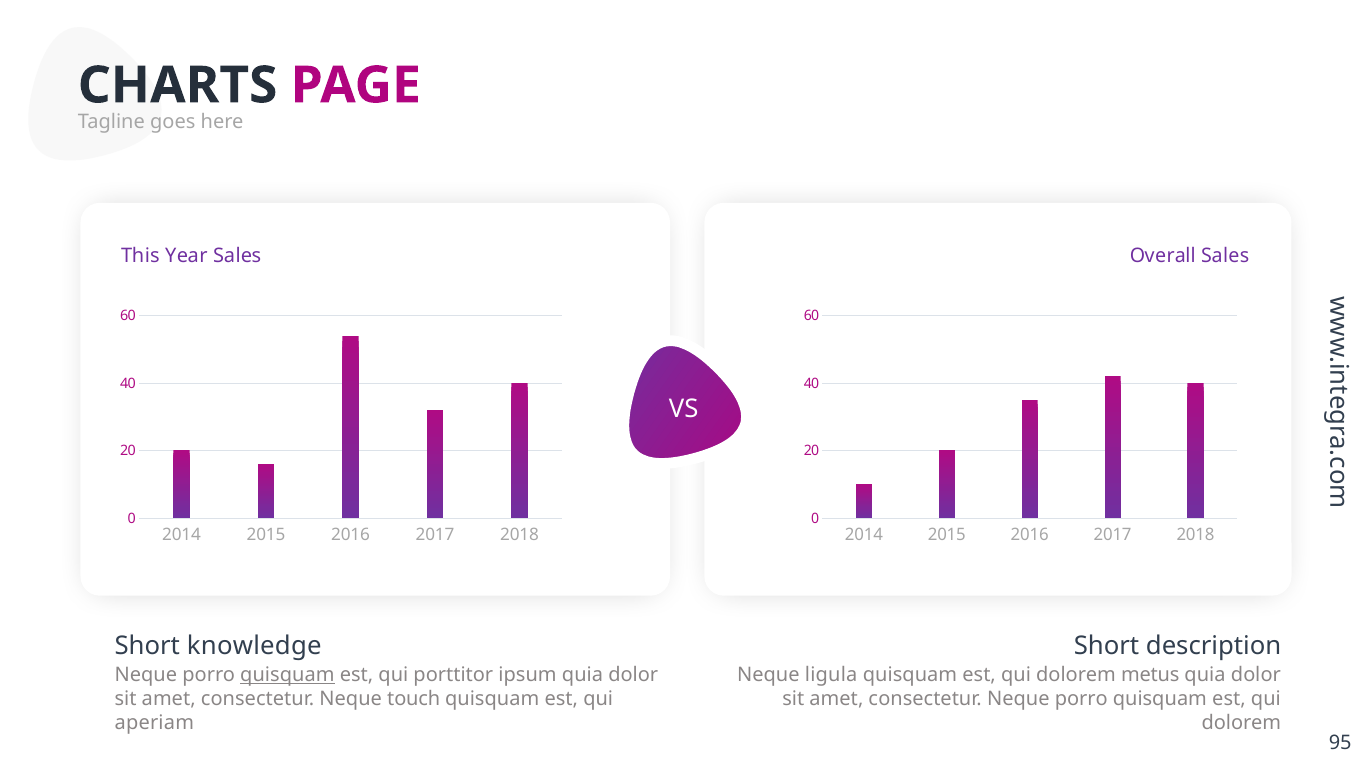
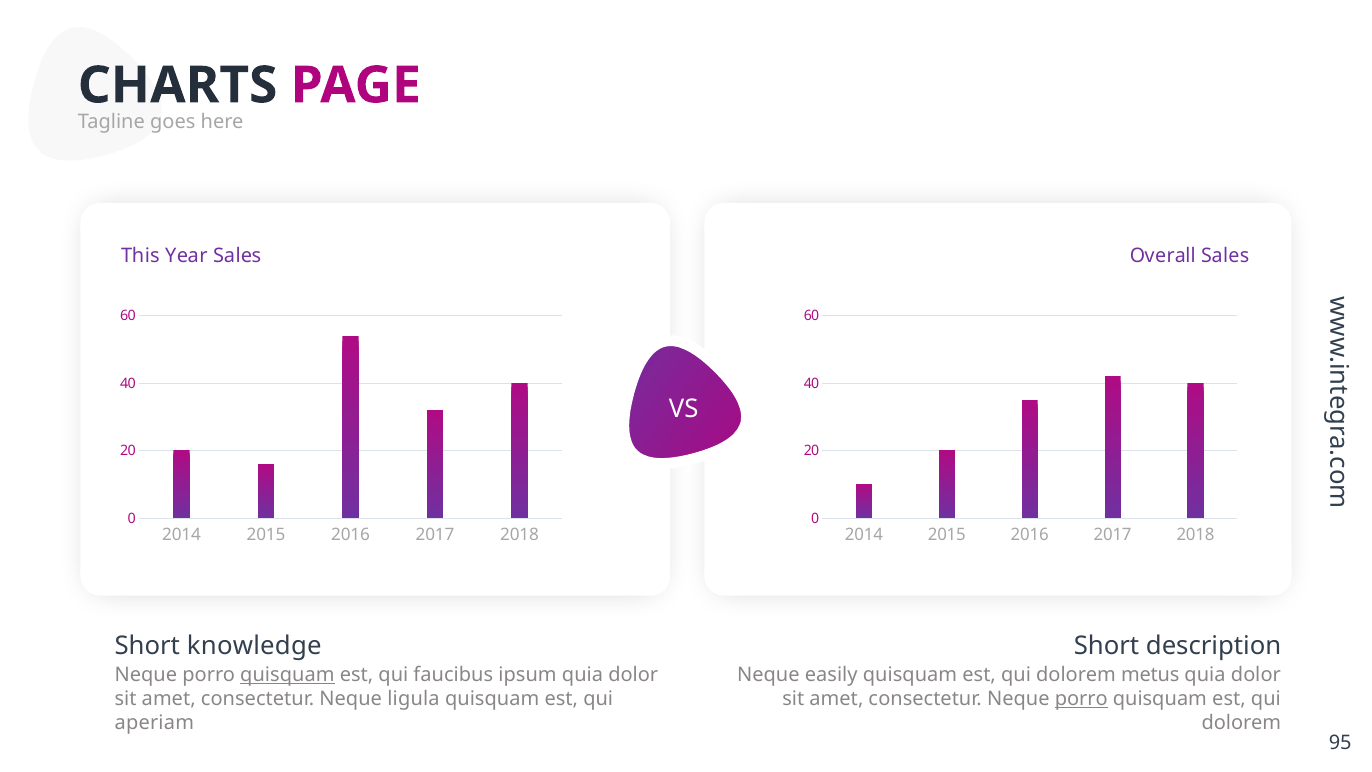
porttitor: porttitor -> faucibus
ligula: ligula -> easily
touch: touch -> ligula
porro at (1081, 699) underline: none -> present
